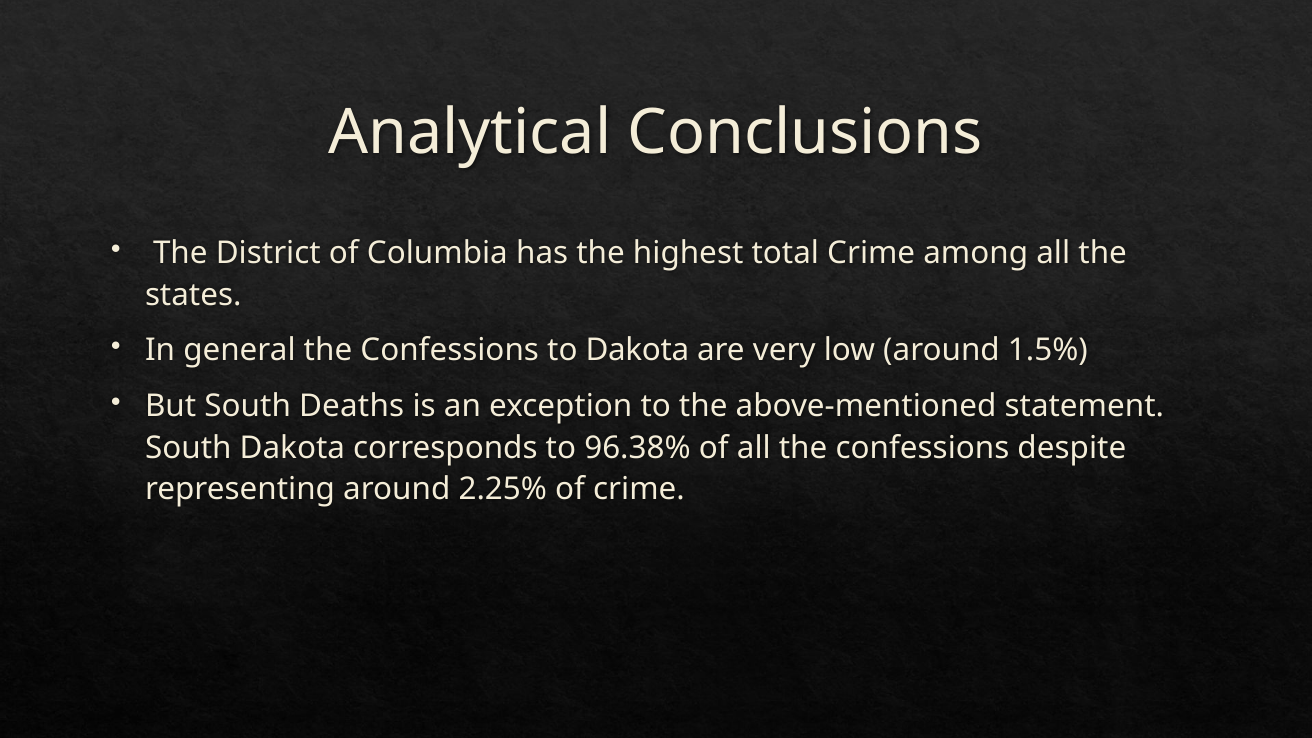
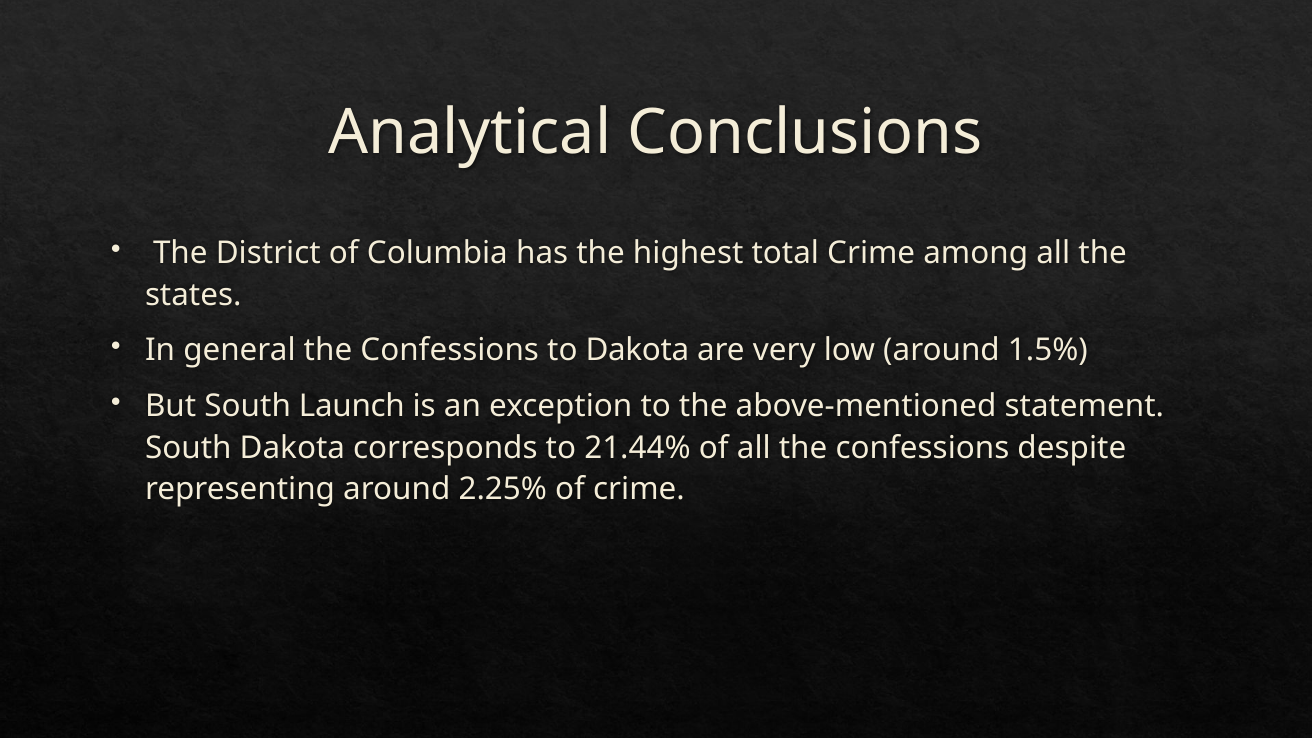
Deaths: Deaths -> Launch
96.38%: 96.38% -> 21.44%
